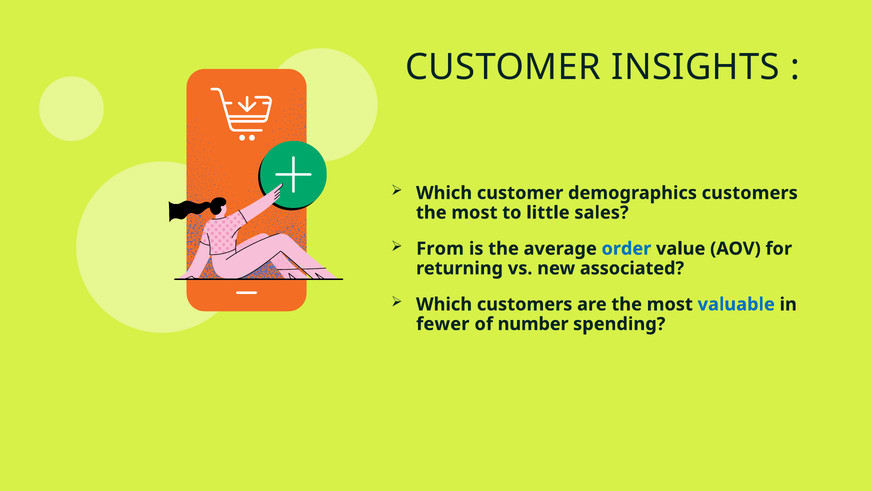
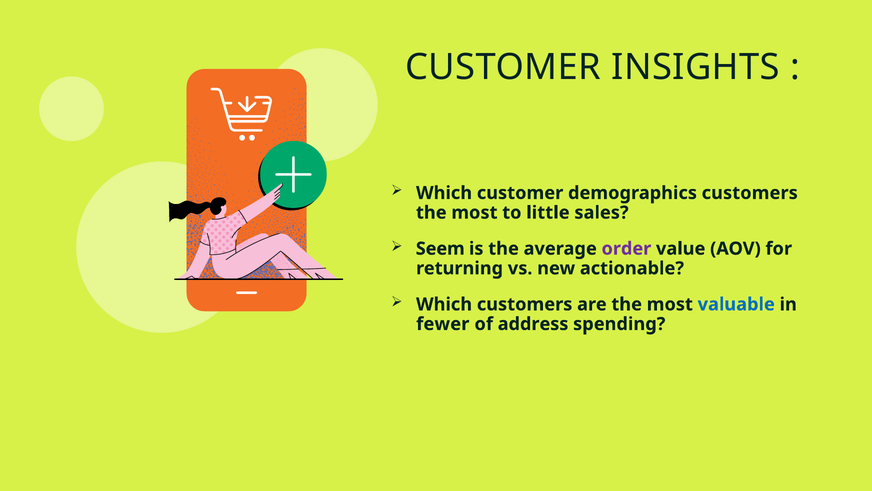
From: From -> Seem
order colour: blue -> purple
associated: associated -> actionable
number: number -> address
